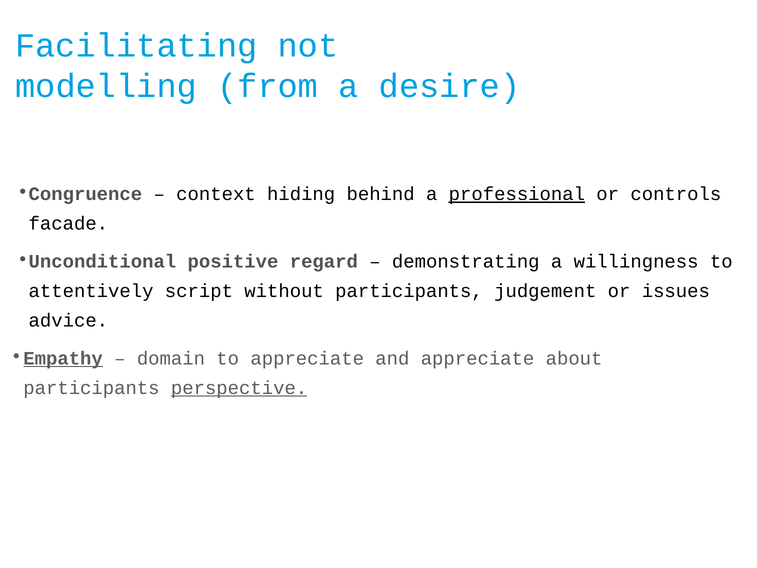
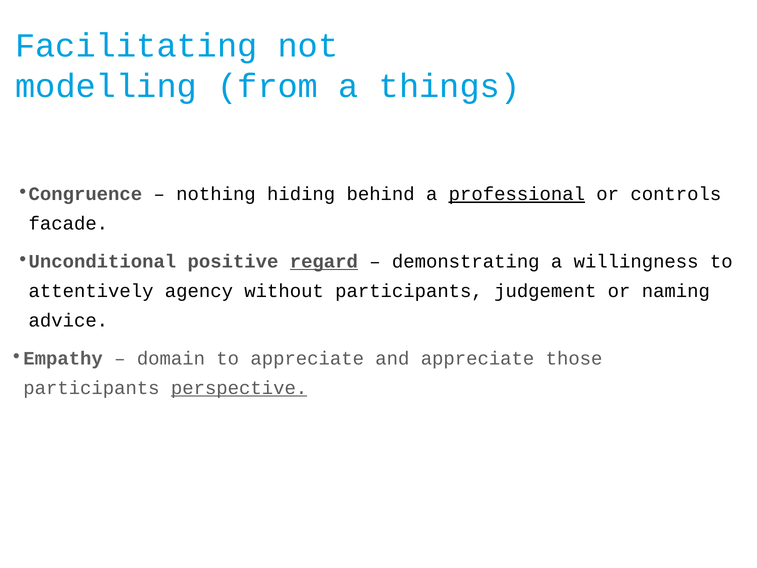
desire: desire -> things
context: context -> nothing
regard underline: none -> present
script: script -> agency
issues: issues -> naming
Empathy underline: present -> none
about: about -> those
